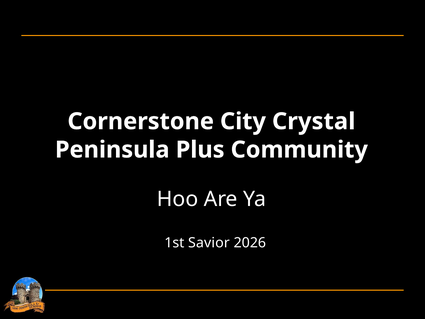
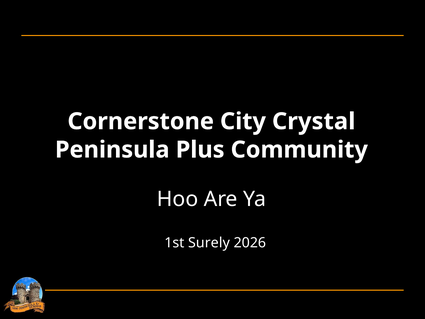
Savior: Savior -> Surely
